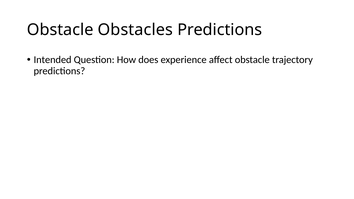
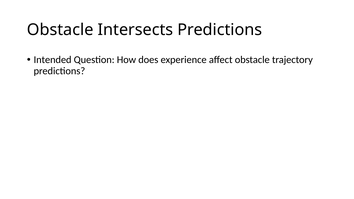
Obstacles: Obstacles -> Intersects
